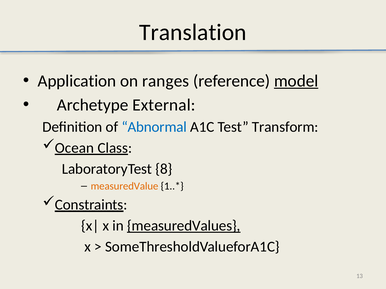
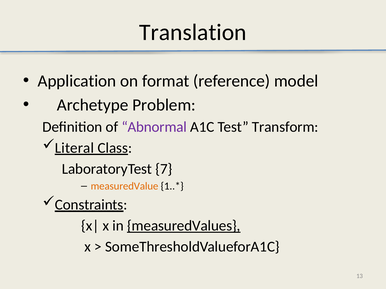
ranges: ranges -> format
model underline: present -> none
External: External -> Problem
Abnormal colour: blue -> purple
Ocean: Ocean -> Literal
8: 8 -> 7
